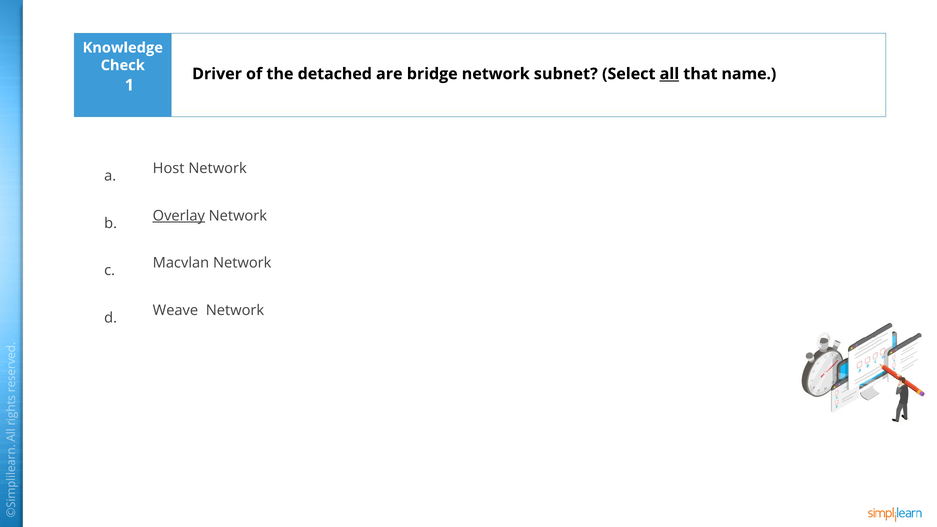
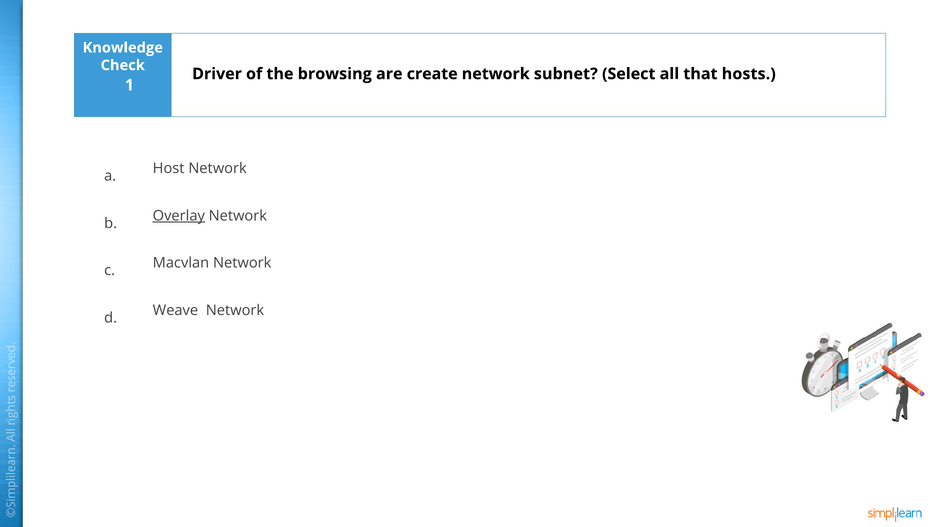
detached: detached -> browsing
bridge: bridge -> create
all underline: present -> none
name: name -> hosts
